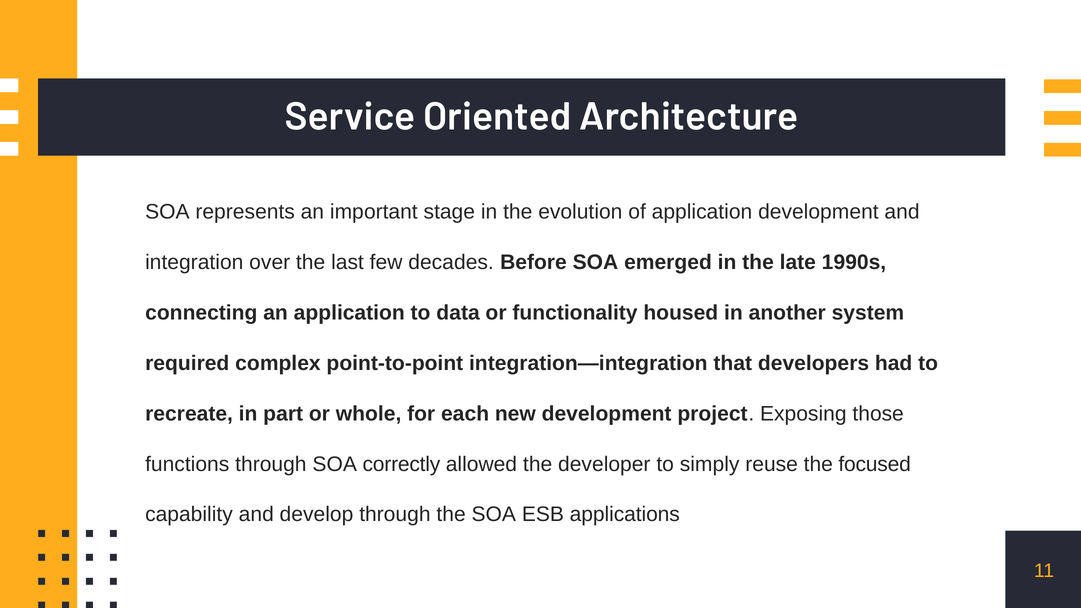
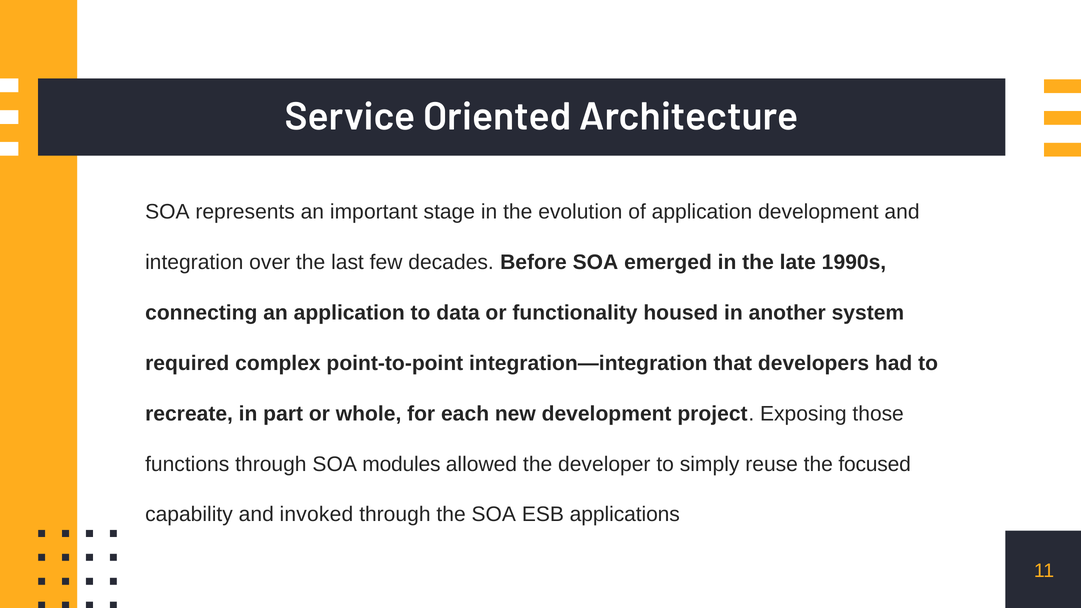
correctly: correctly -> modules
develop: develop -> invoked
